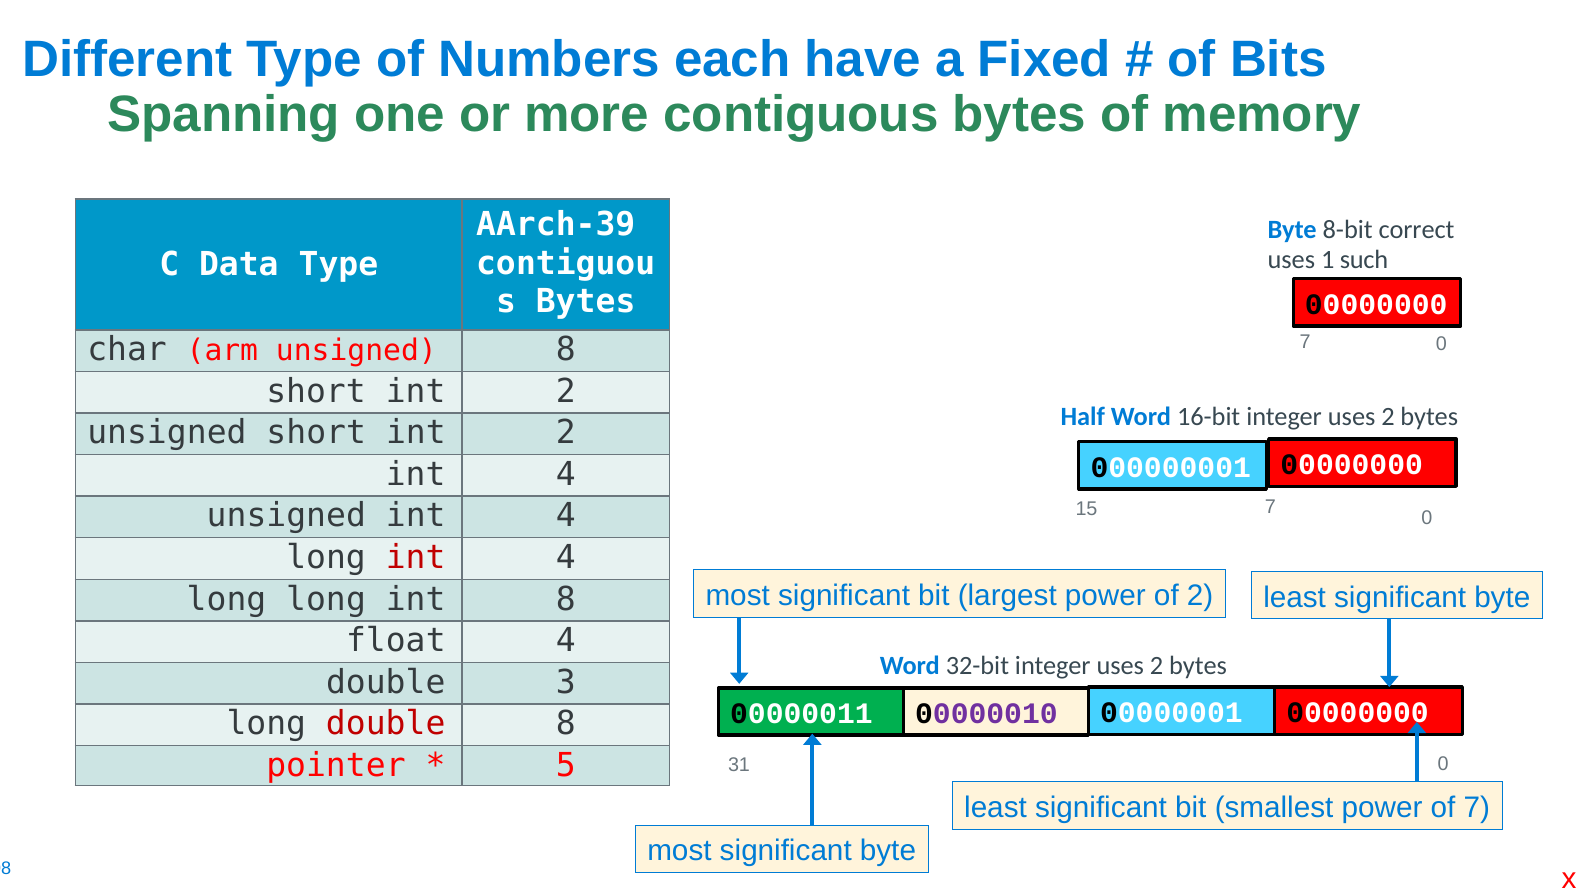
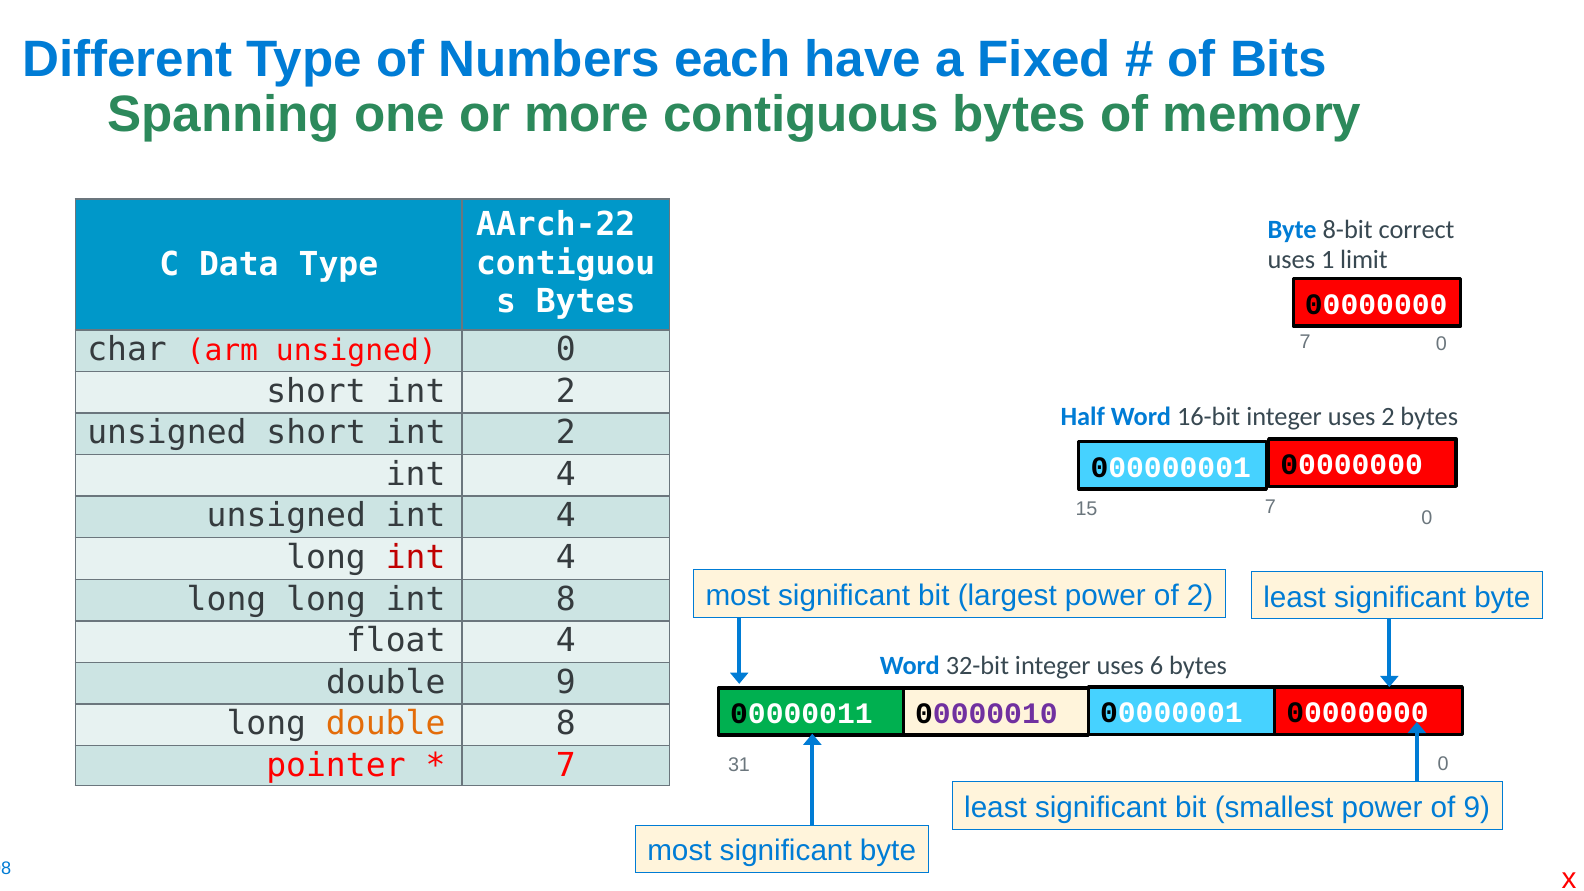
AArch-39: AArch-39 -> AArch-22
such: such -> limit
unsigned 8: 8 -> 0
32-bit integer uses 2: 2 -> 6
double 3: 3 -> 9
double at (386, 724) colour: red -> orange
5 at (566, 765): 5 -> 7
of 7: 7 -> 9
